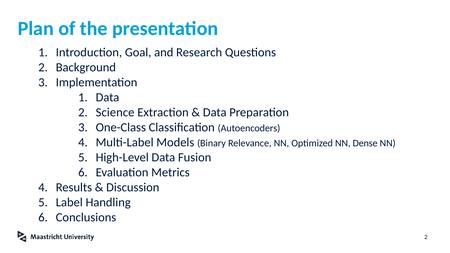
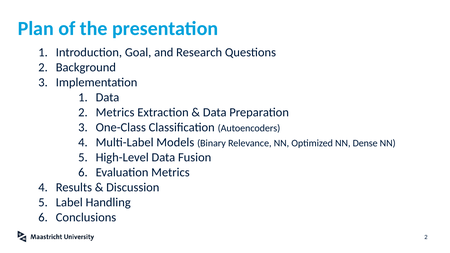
Science at (115, 112): Science -> Metrics
